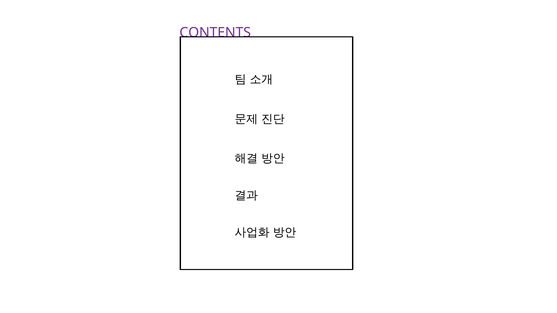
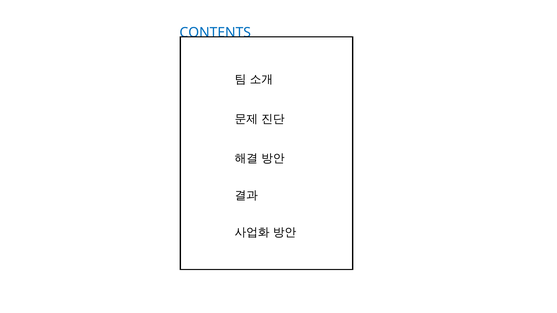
CONTENTS colour: purple -> blue
